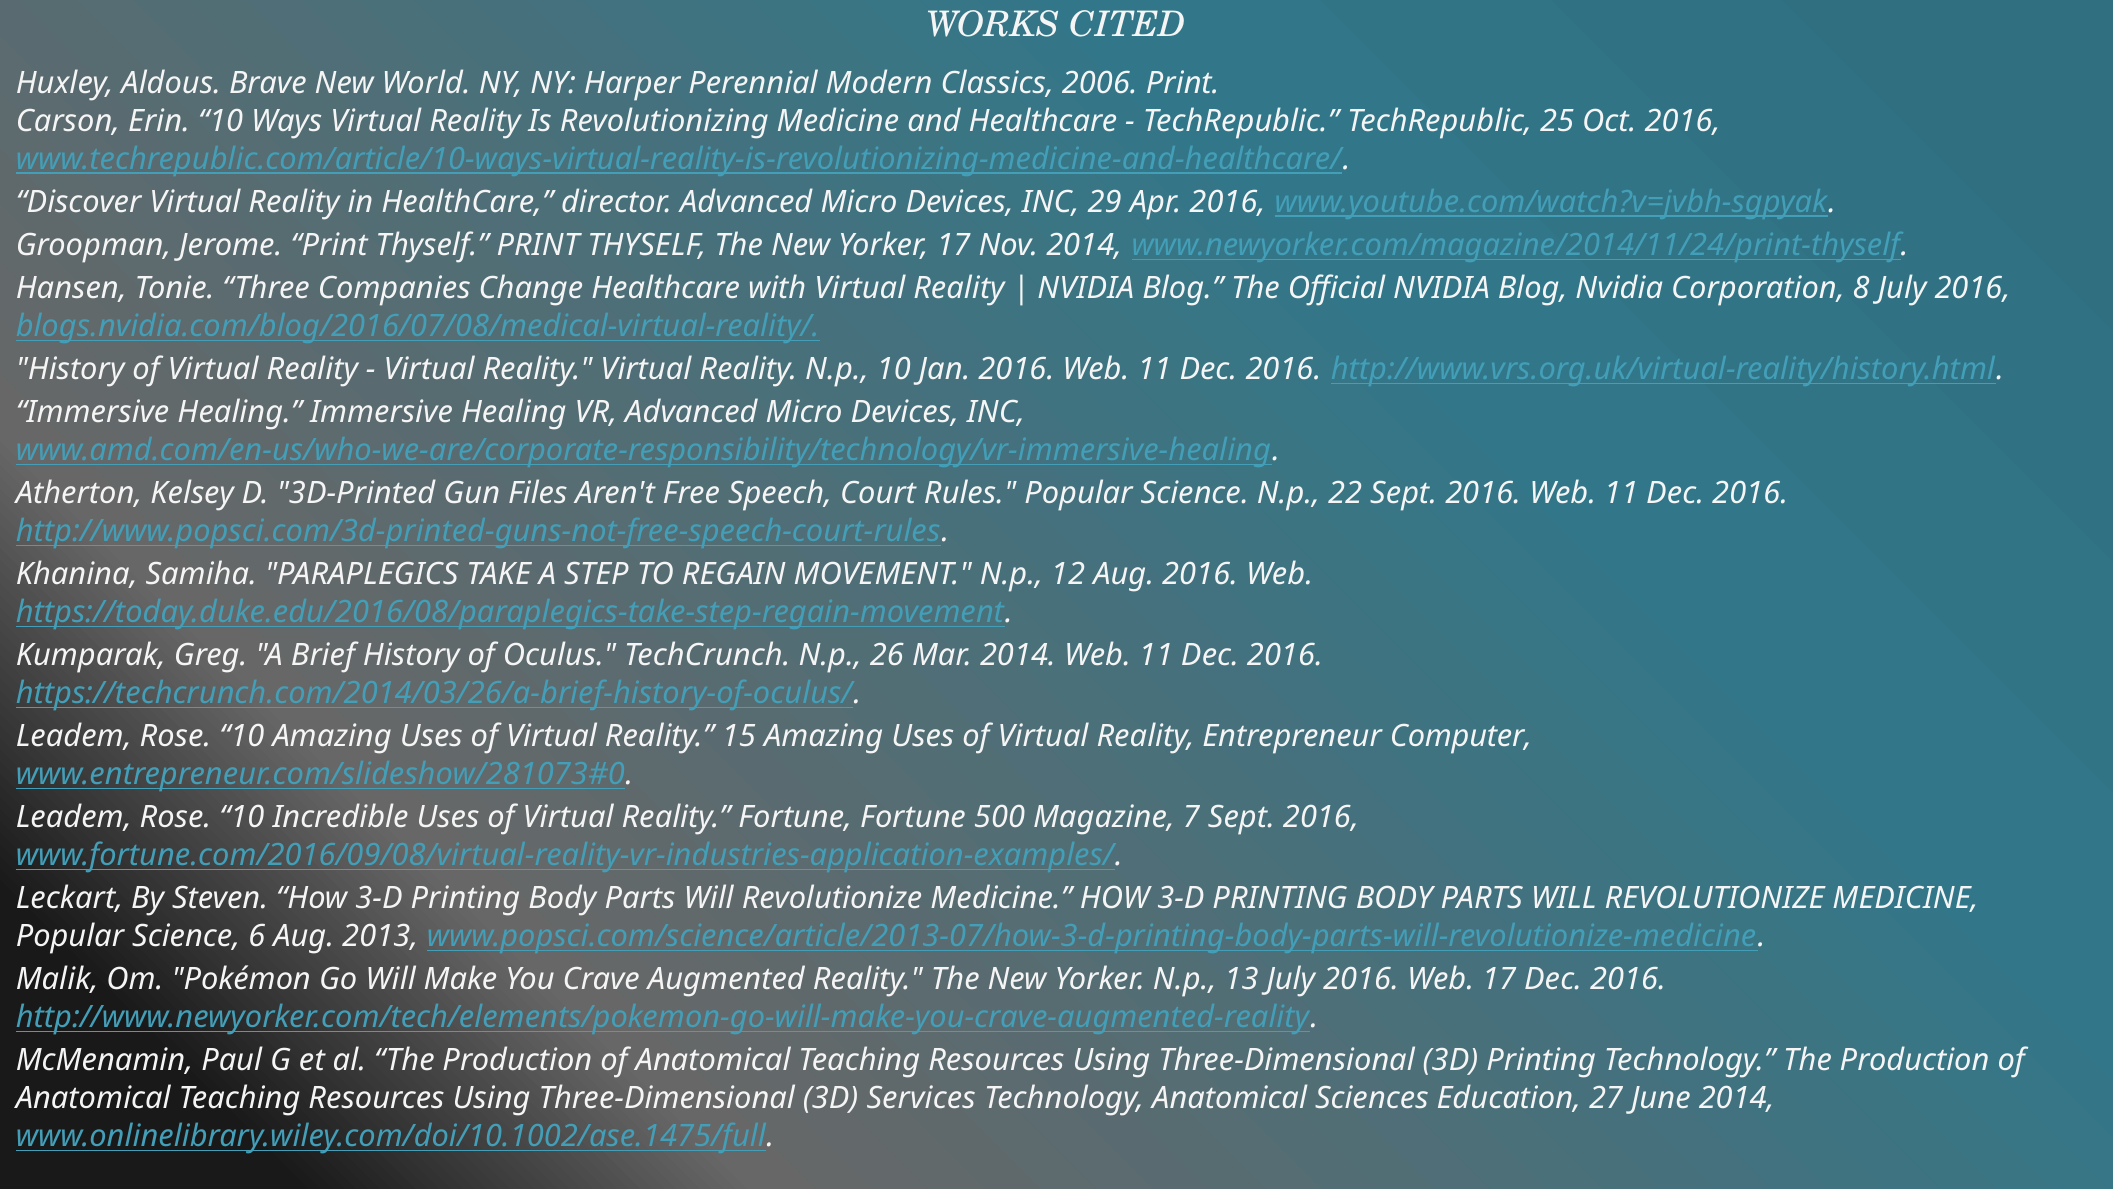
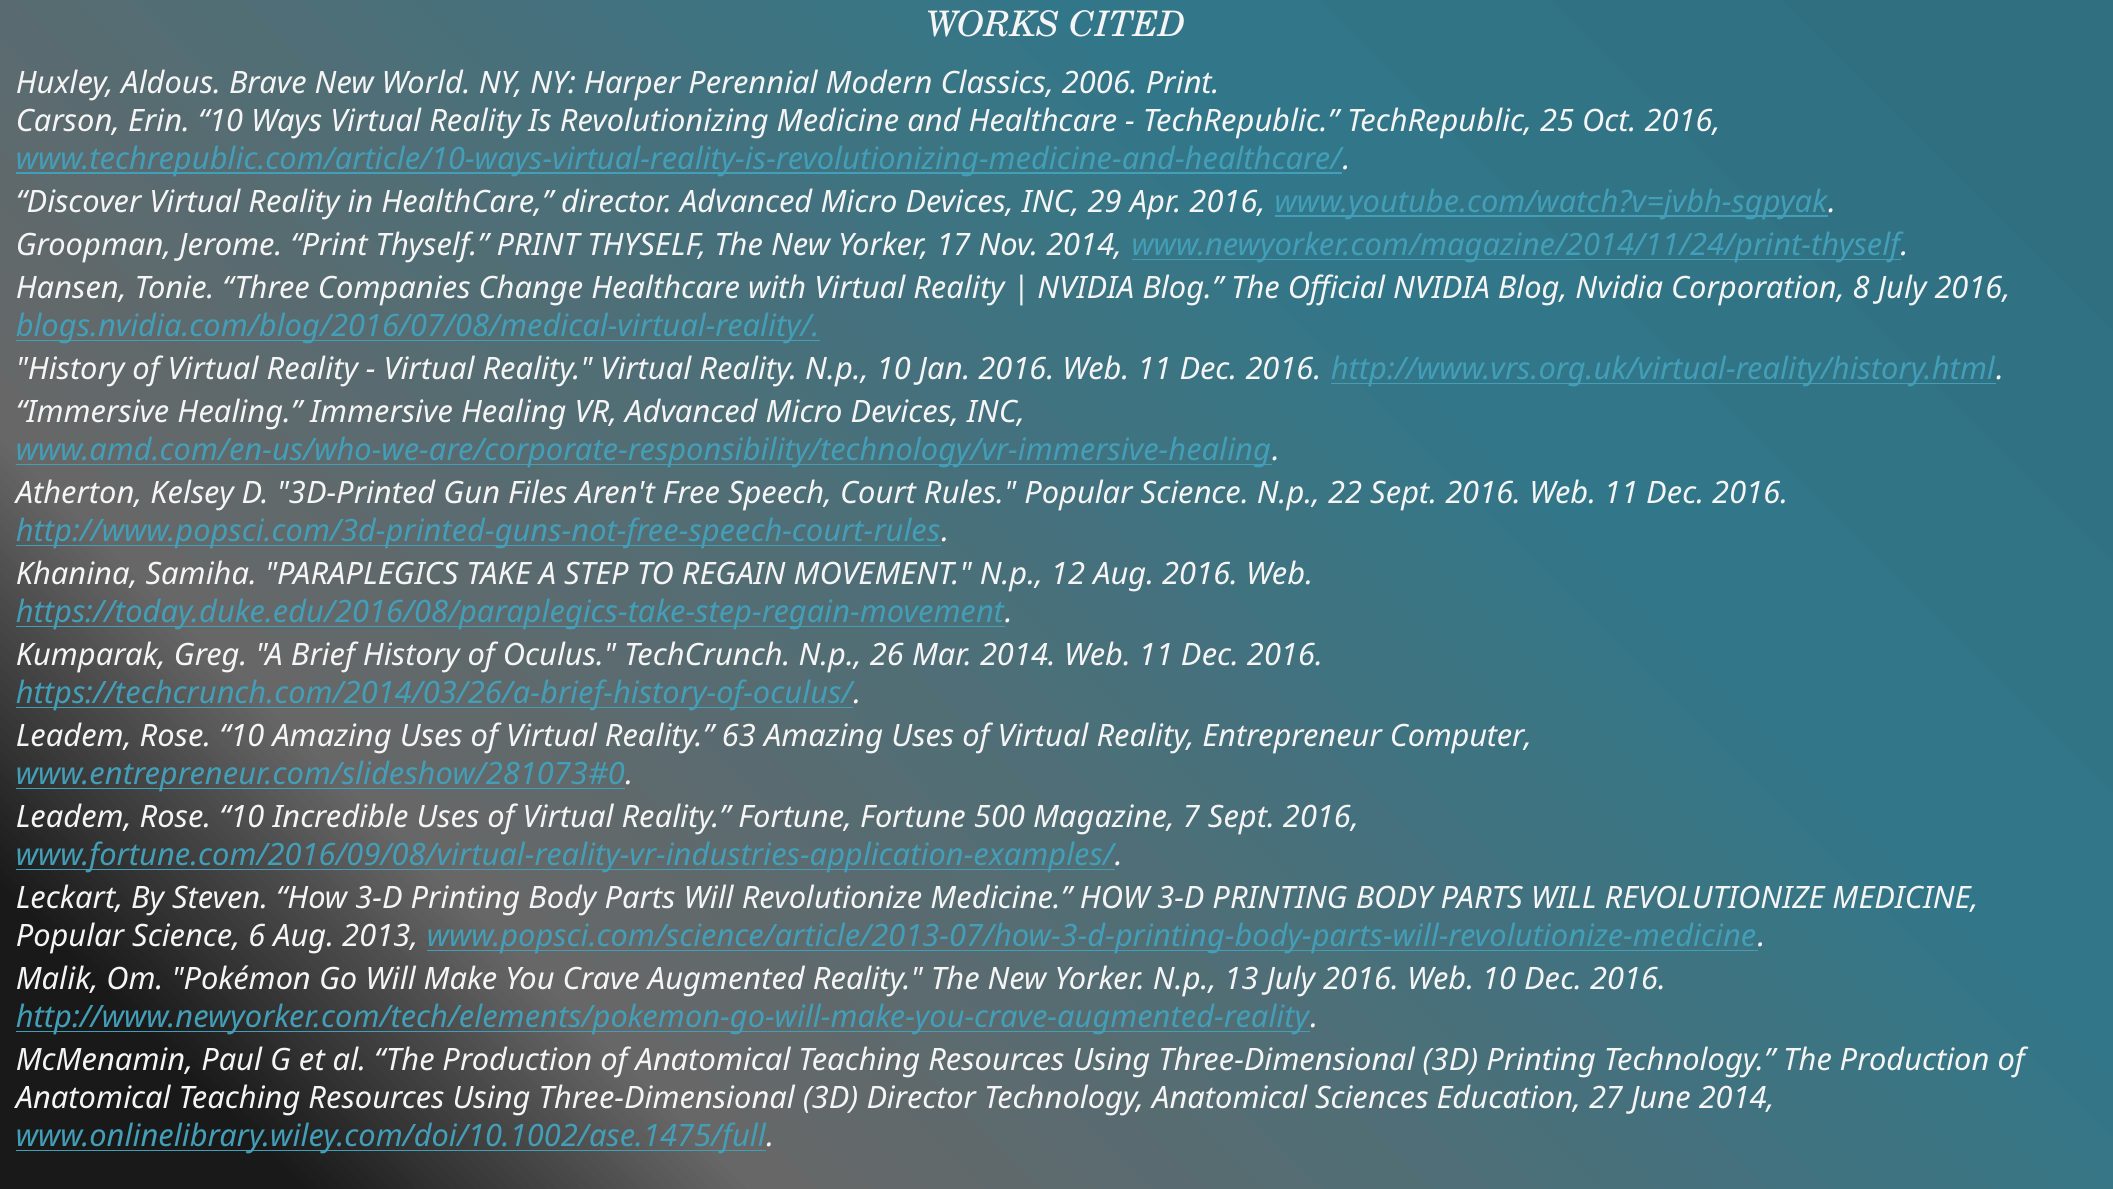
15: 15 -> 63
Web 17: 17 -> 10
3D Services: Services -> Director
